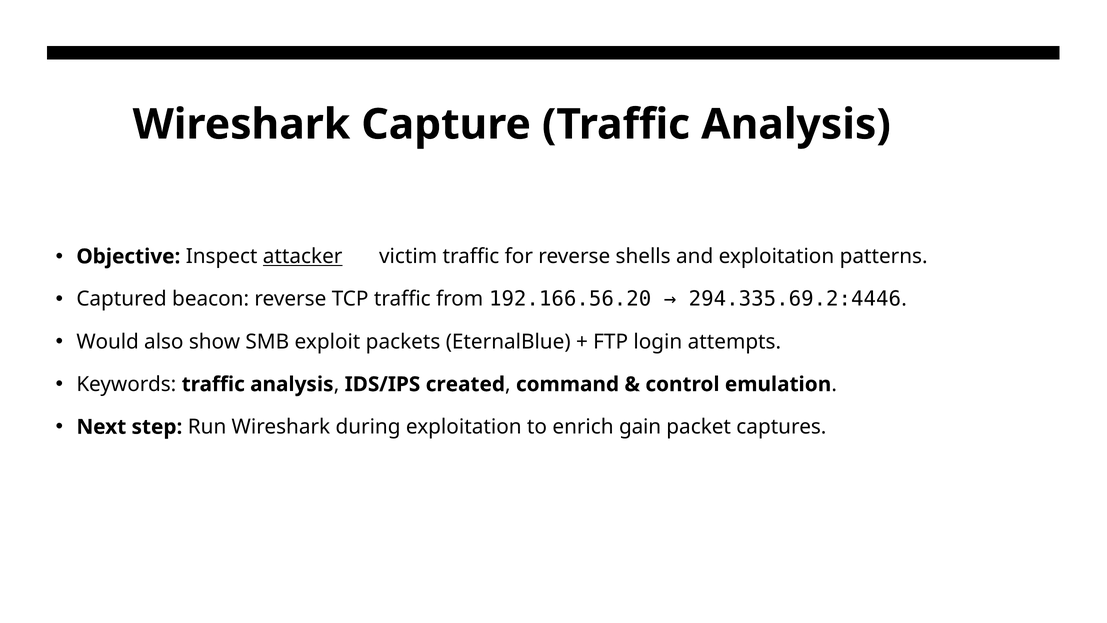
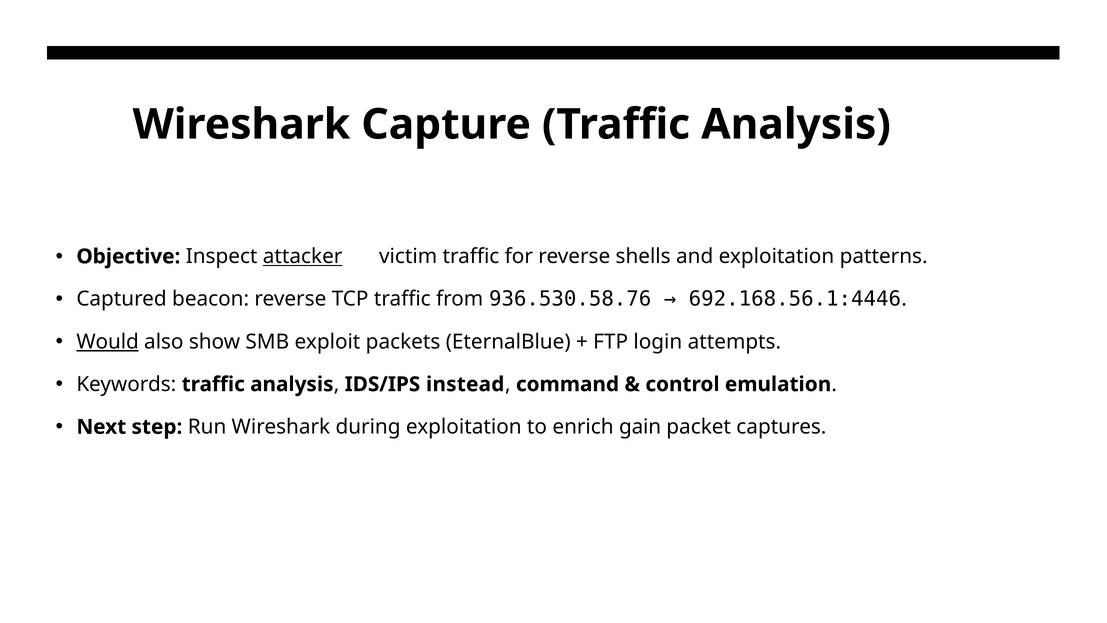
192.166.56.20: 192.166.56.20 -> 936.530.58.76
294.335.69.2:4446: 294.335.69.2:4446 -> 692.168.56.1:4446
Would underline: none -> present
created: created -> instead
